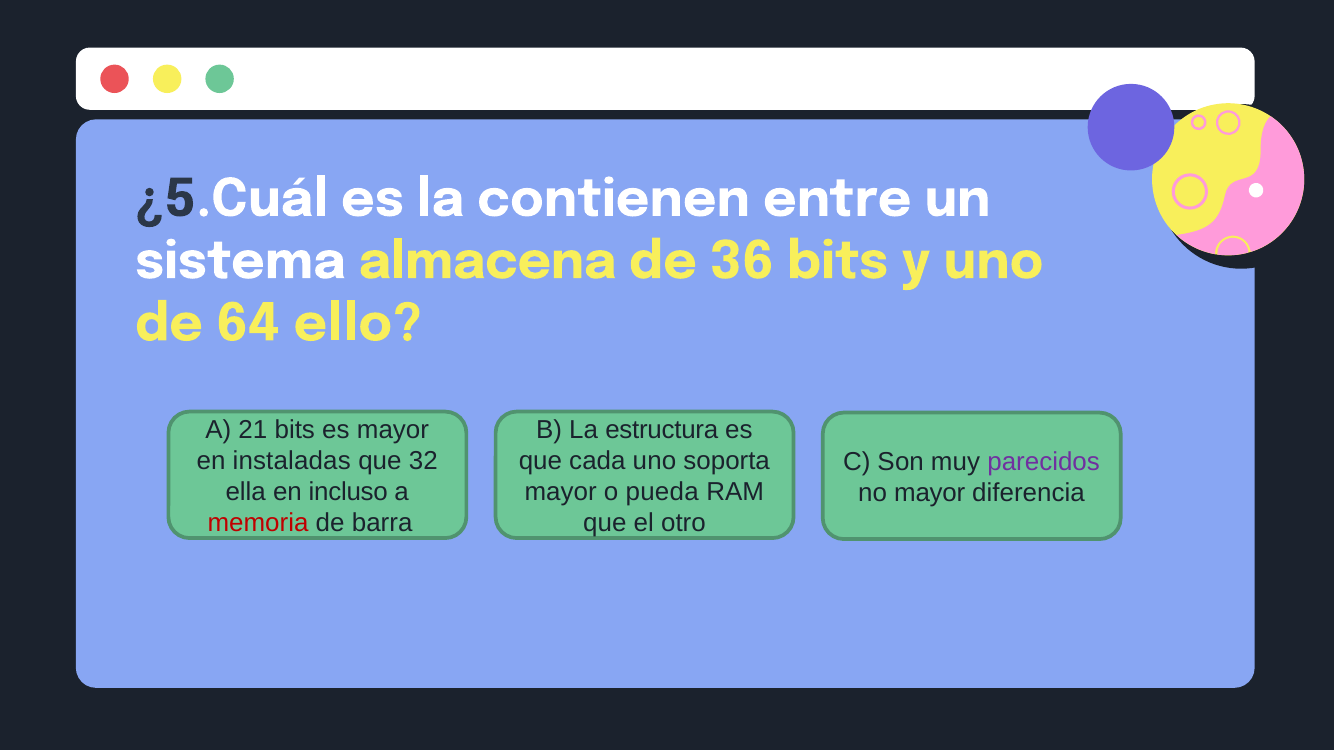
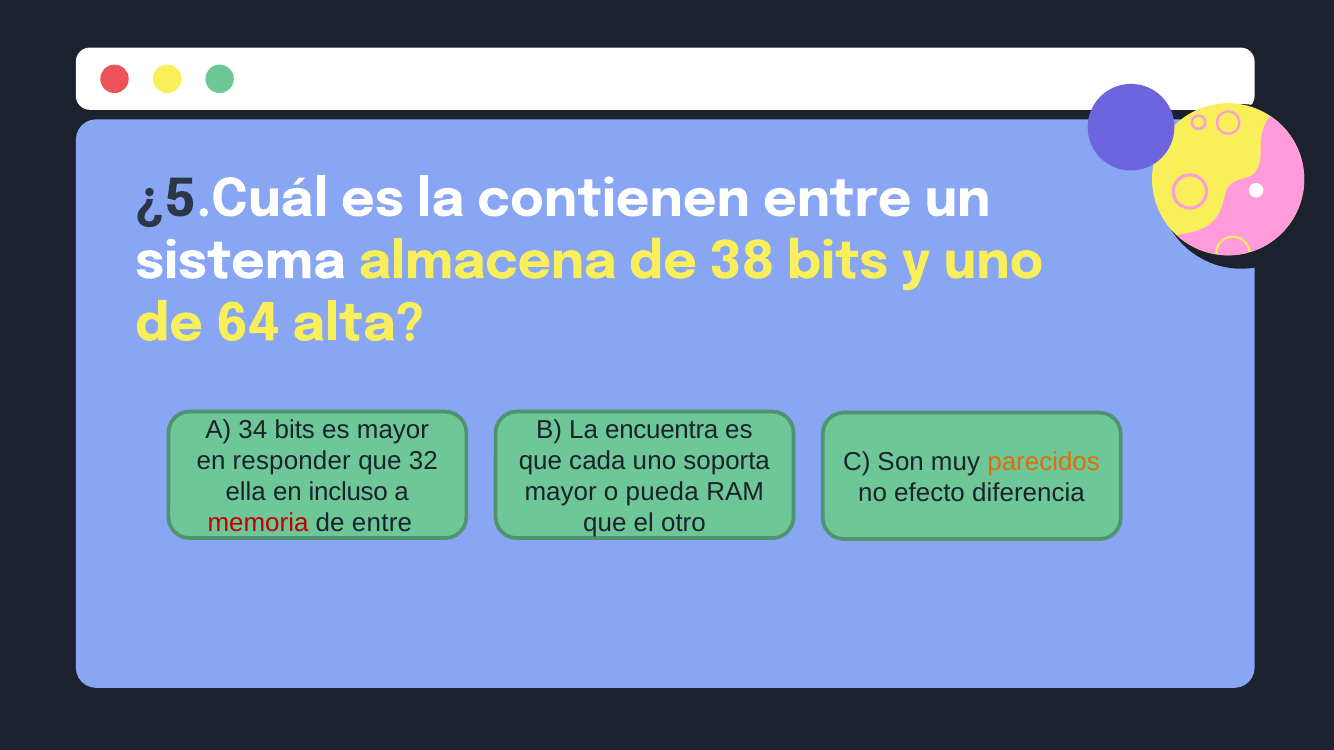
36: 36 -> 38
ello: ello -> alta
21: 21 -> 34
estructura: estructura -> encuentra
instaladas: instaladas -> responder
parecidos colour: purple -> orange
no mayor: mayor -> efecto
de barra: barra -> entre
